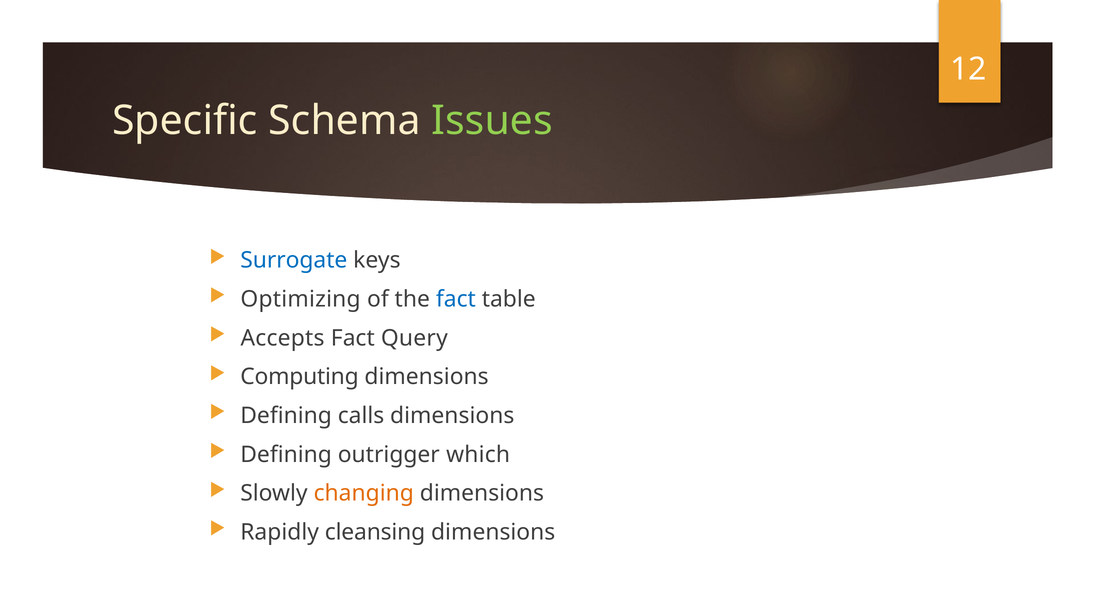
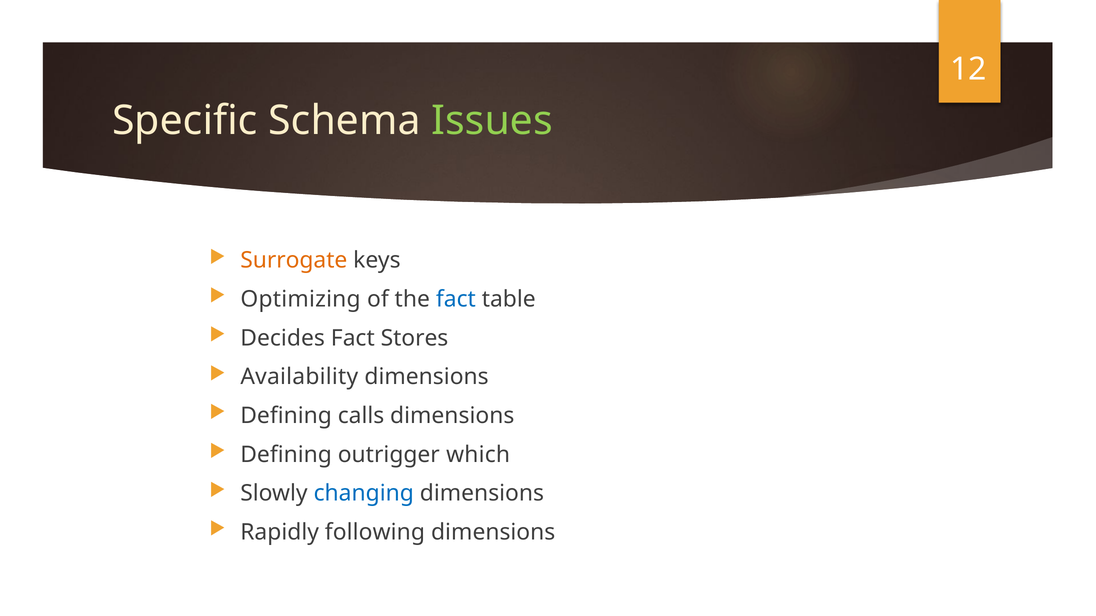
Surrogate colour: blue -> orange
Accepts: Accepts -> Decides
Query: Query -> Stores
Computing: Computing -> Availability
changing colour: orange -> blue
cleansing: cleansing -> following
